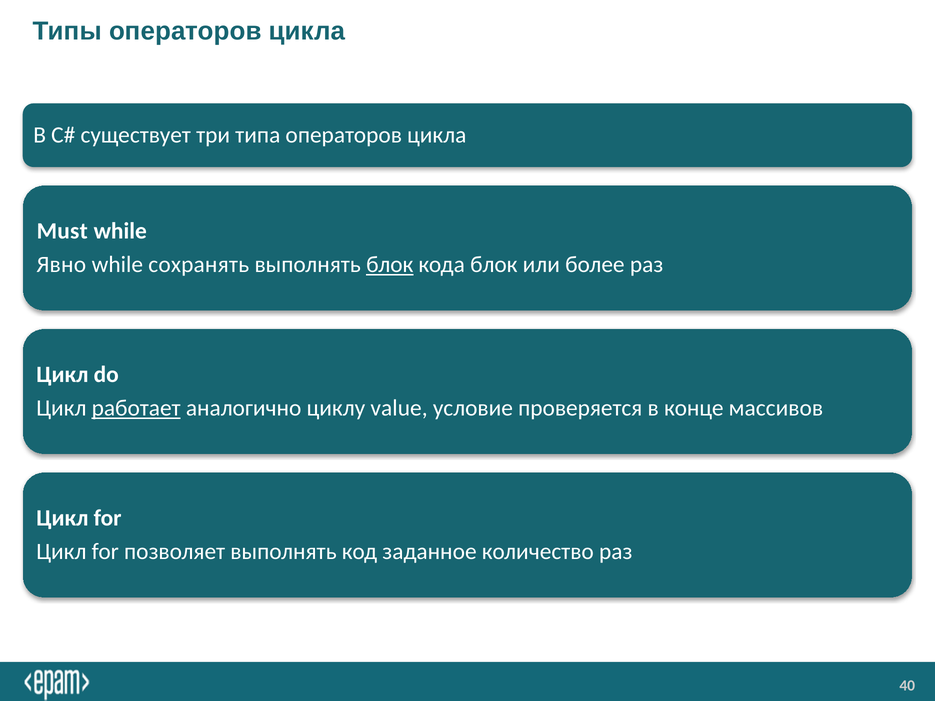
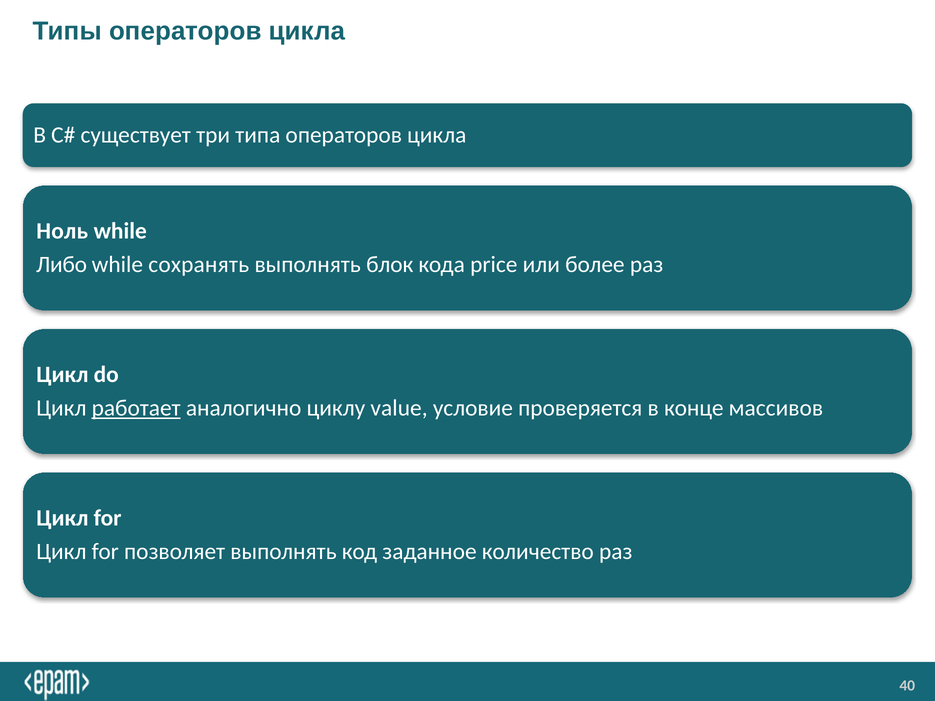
Must: Must -> Ноль
Явно: Явно -> Либо
блок at (390, 265) underline: present -> none
кода блок: блок -> price
